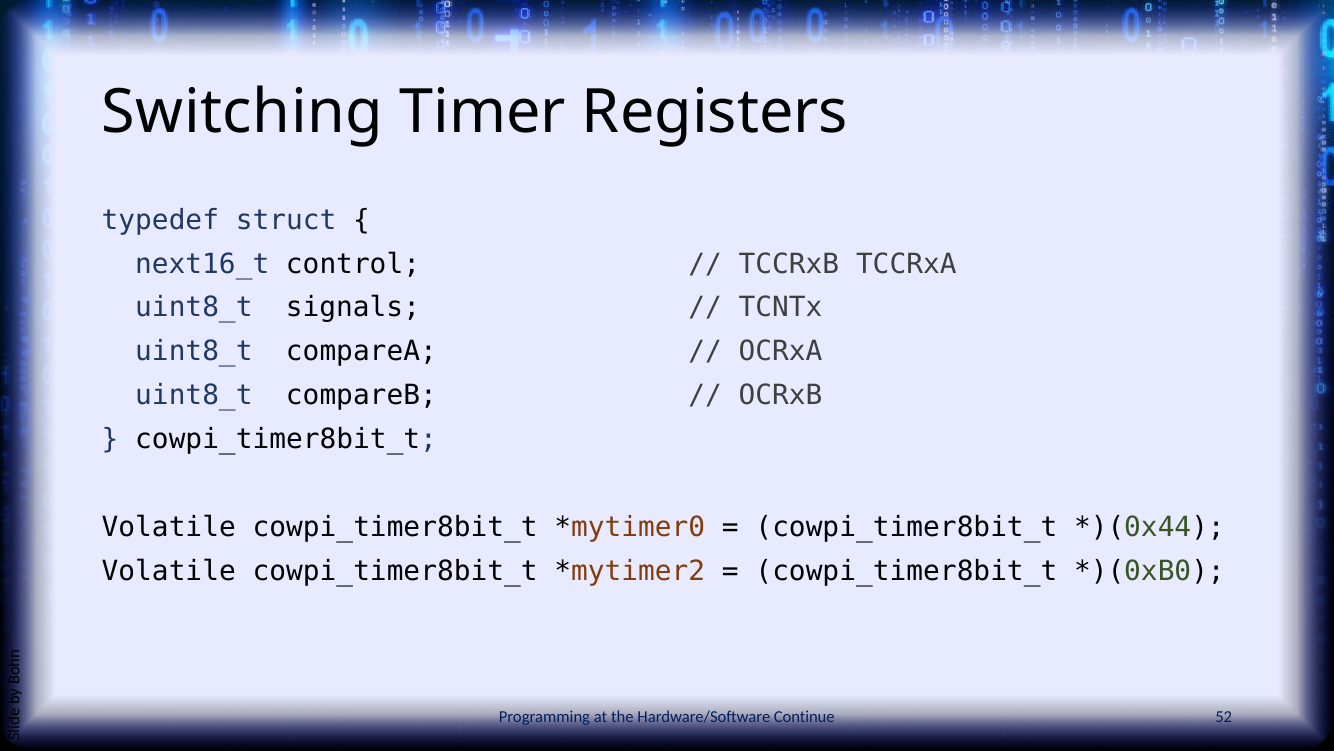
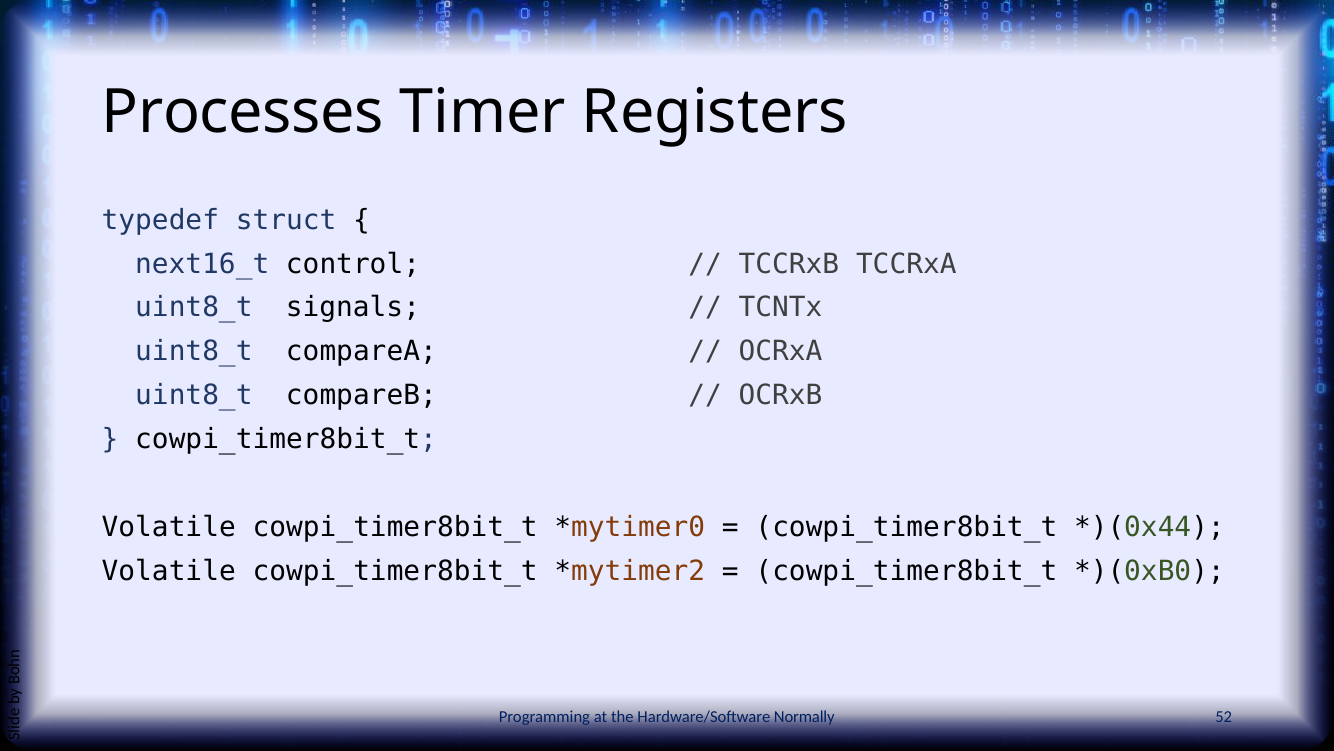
Switching: Switching -> Processes
Continue: Continue -> Normally
